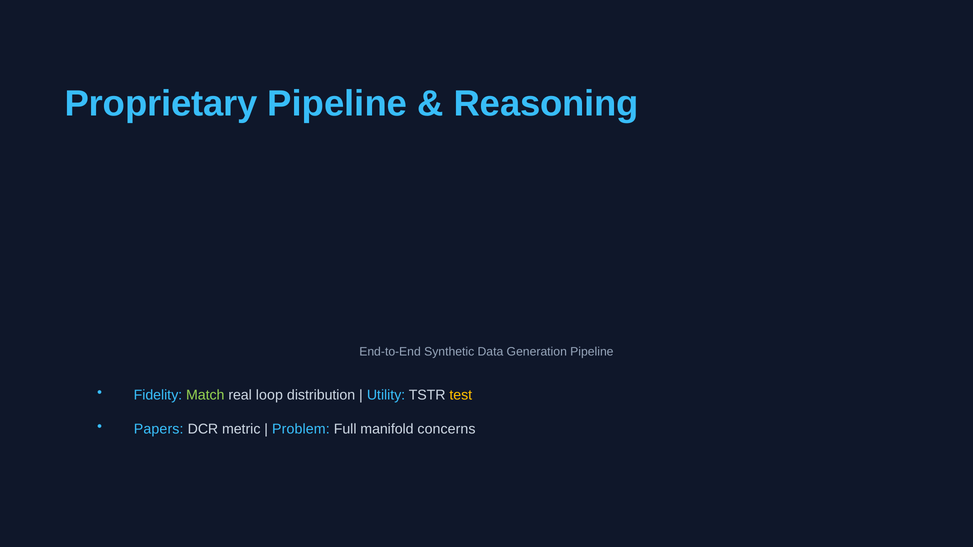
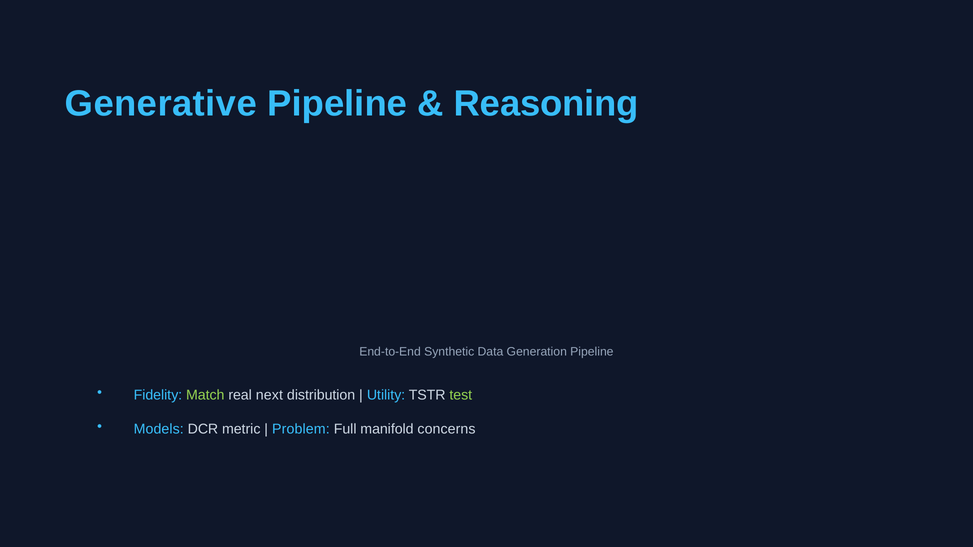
Proprietary: Proprietary -> Generative
loop: loop -> next
test colour: yellow -> light green
Papers: Papers -> Models
